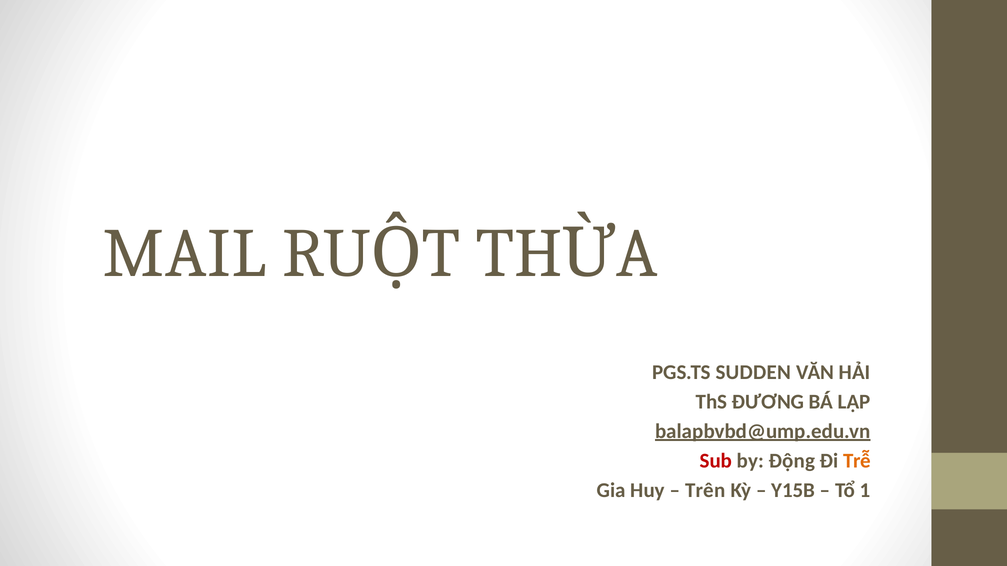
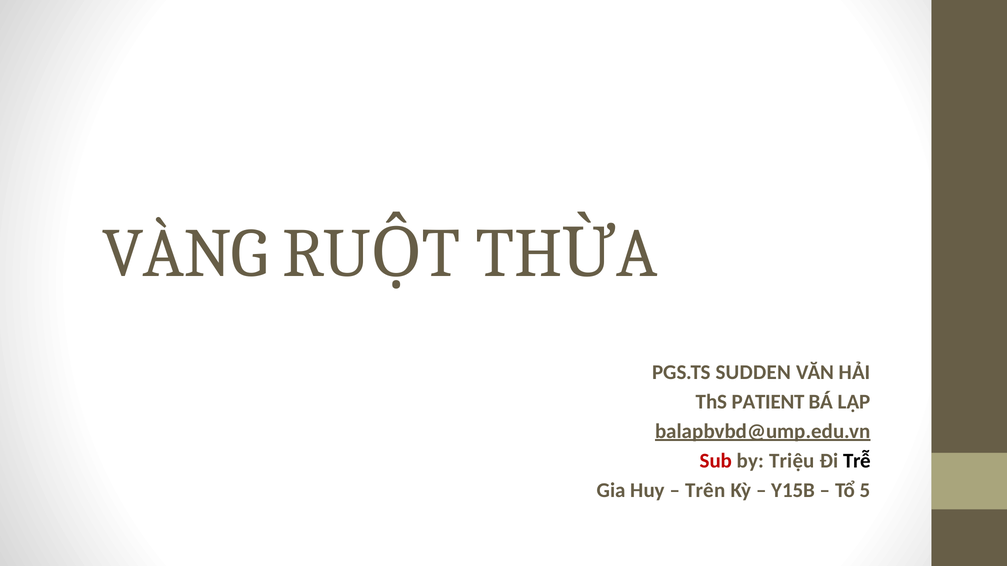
MAIL: MAIL -> VÀNG
ĐƯƠNG: ĐƯƠNG -> PATIENT
Động: Động -> Triệu
Trễ colour: orange -> black
1: 1 -> 5
